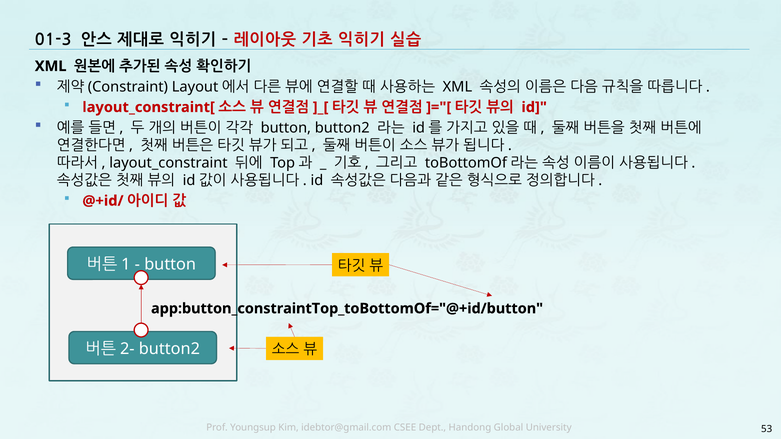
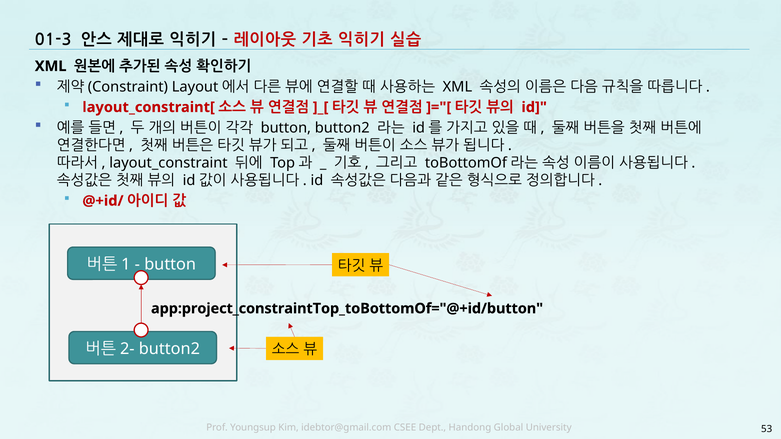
app:button_constraintTop_toBottomOf="@+id/button: app:button_constraintTop_toBottomOf="@+id/button -> app:project_constraintTop_toBottomOf="@+id/button
